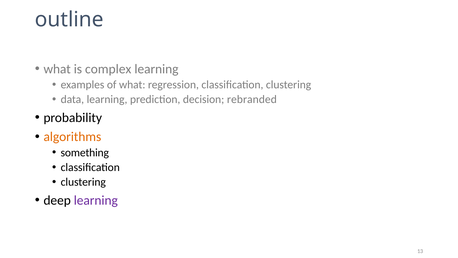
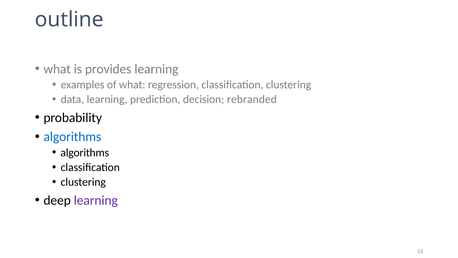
complex: complex -> provides
algorithms at (72, 137) colour: orange -> blue
something at (85, 152): something -> algorithms
